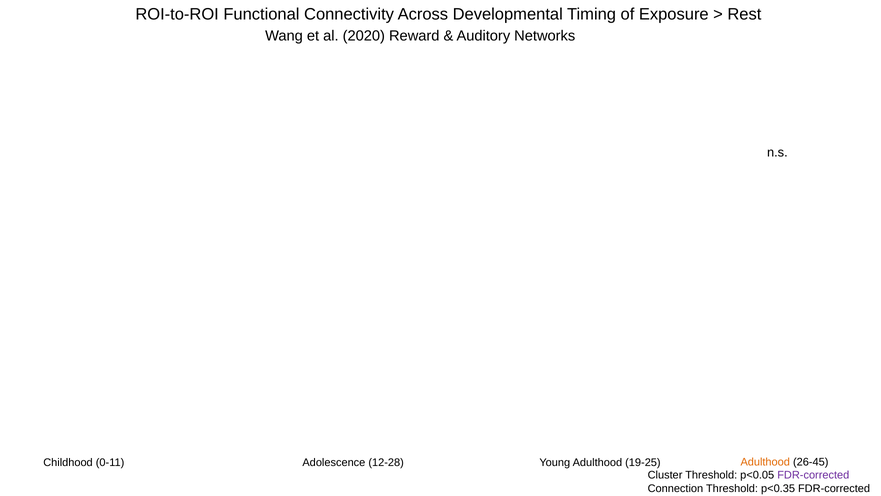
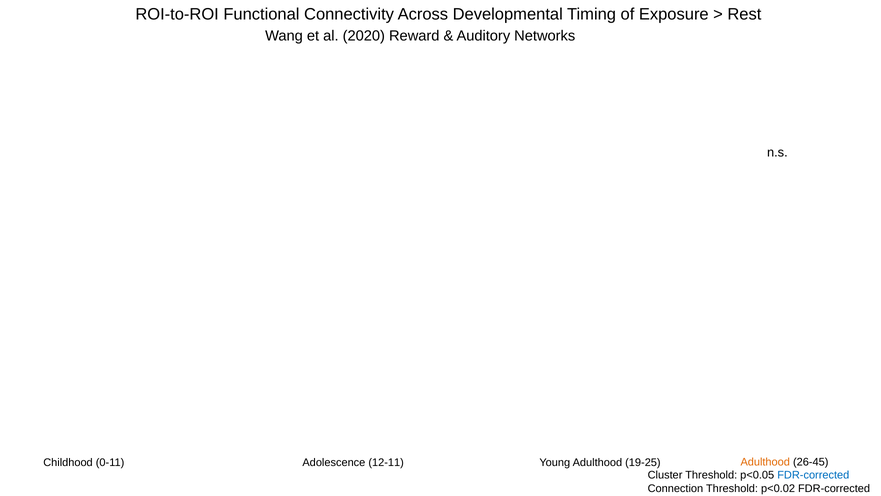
12-28: 12-28 -> 12-11
FDR-corrected at (813, 475) colour: purple -> blue
p<0.35: p<0.35 -> p<0.02
